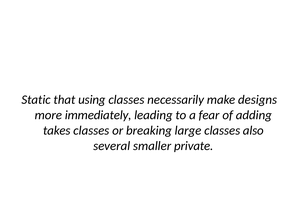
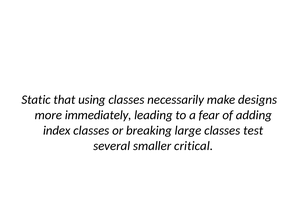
takes: takes -> index
also: also -> test
private: private -> critical
